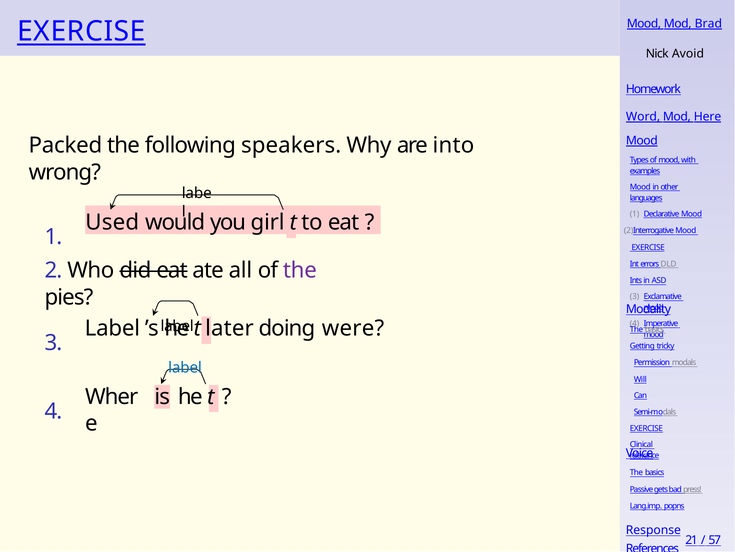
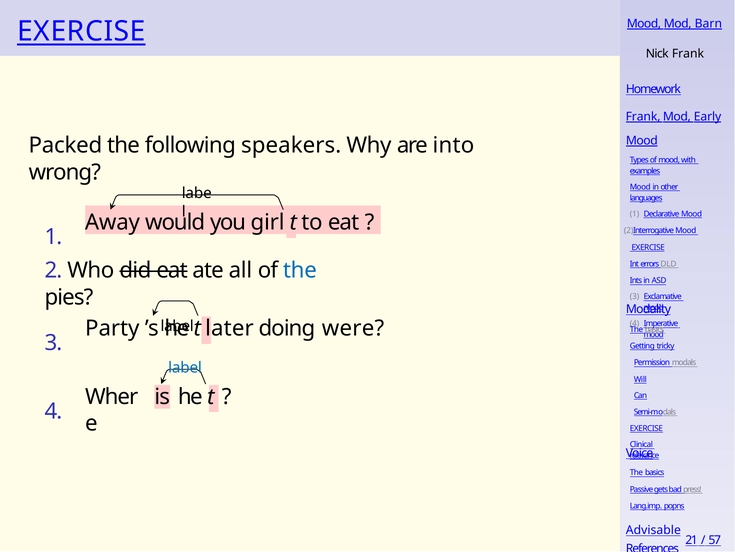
Brad: Brad -> Barn
Nick Avoid: Avoid -> Frank
Word at (643, 116): Word -> Frank
Here: Here -> Early
Used: Used -> Away
the at (300, 270) colour: purple -> blue
Label at (112, 328): Label -> Party
Response: Response -> Advisable
